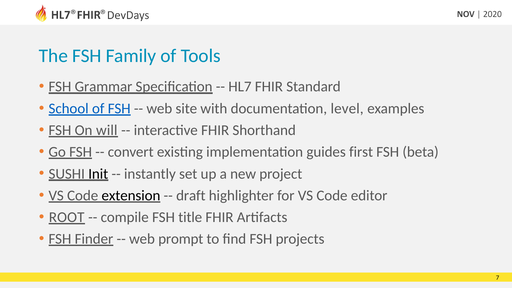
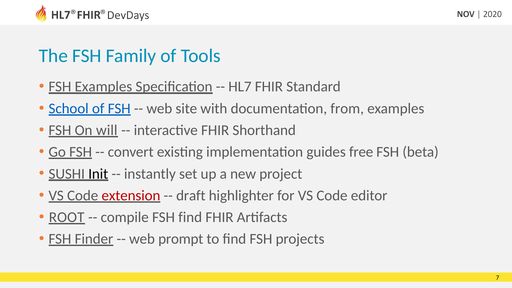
FSH Grammar: Grammar -> Examples
level: level -> from
first: first -> free
extension colour: black -> red
FSH title: title -> find
